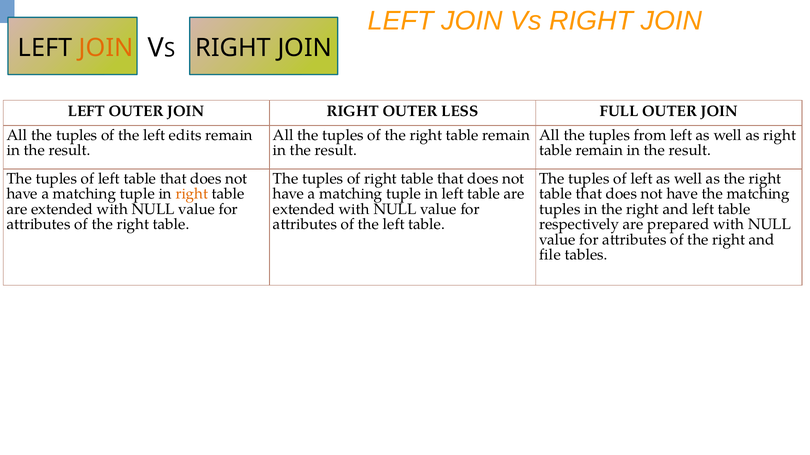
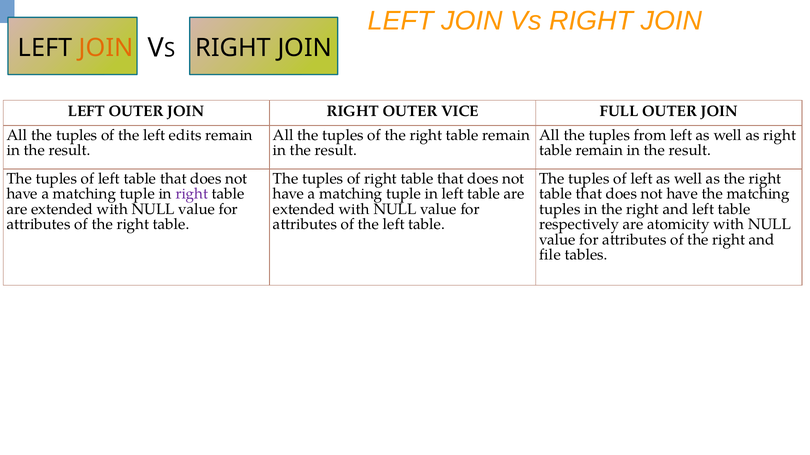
LESS: LESS -> VICE
right at (192, 194) colour: orange -> purple
prepared: prepared -> atomicity
